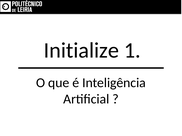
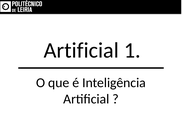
Initialize at (81, 51): Initialize -> Artificial
